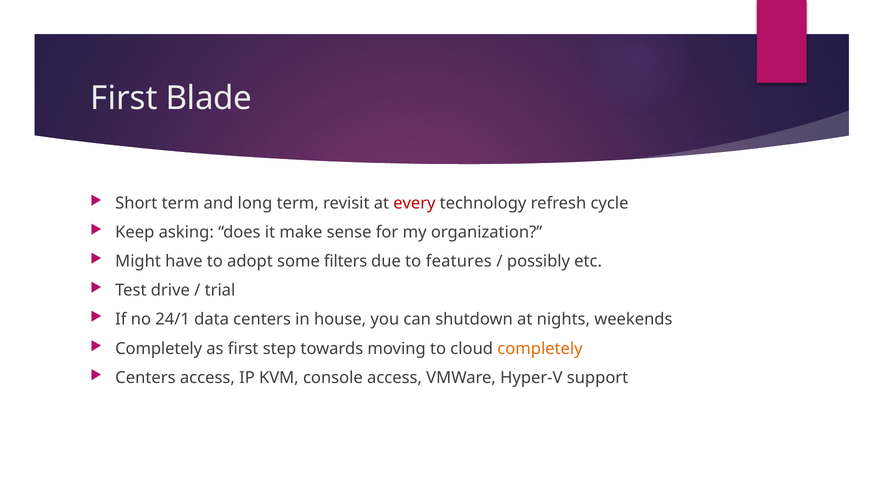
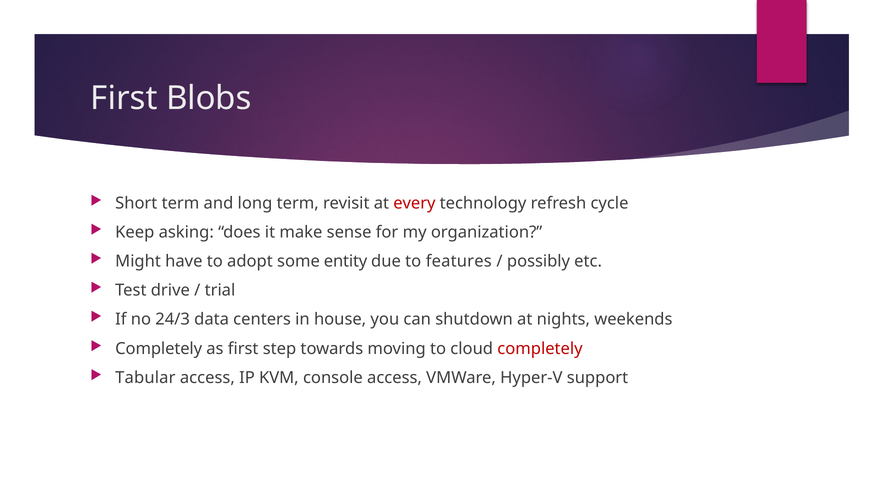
Blade: Blade -> Blobs
filters: filters -> entity
24/1: 24/1 -> 24/3
completely at (540, 349) colour: orange -> red
Centers at (145, 378): Centers -> Tabular
